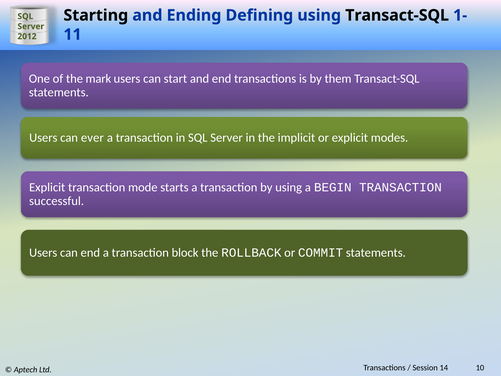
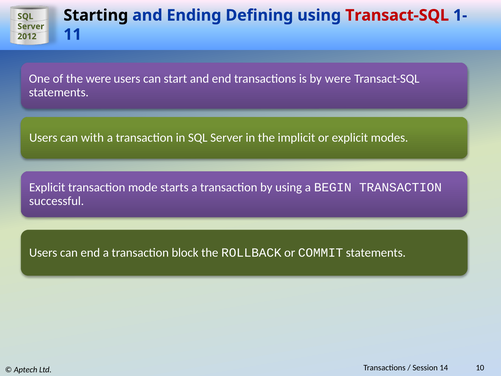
Transact-SQL at (397, 15) colour: black -> red
the mark: mark -> were
by them: them -> were
ever: ever -> with
